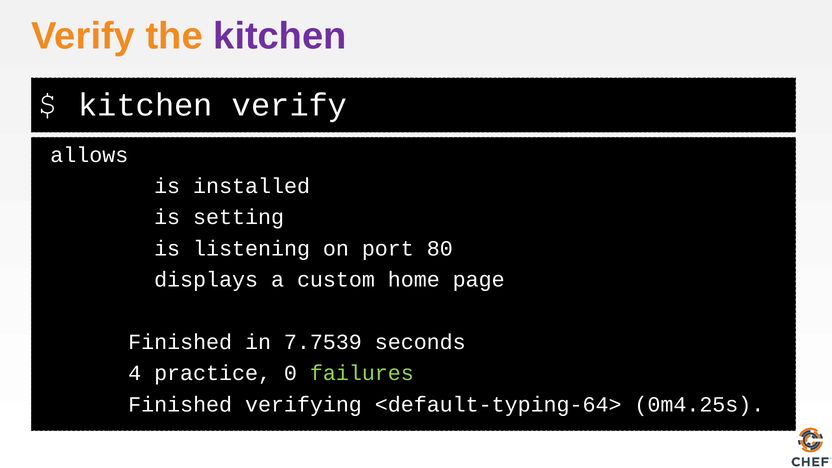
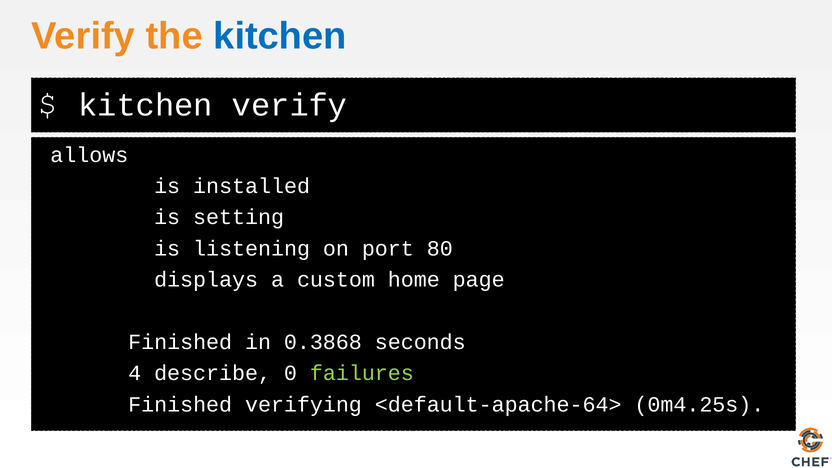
kitchen at (280, 36) colour: purple -> blue
7.7539: 7.7539 -> 0.3868
practice: practice -> describe
<default-typing-64>: <default-typing-64> -> <default-apache-64>
